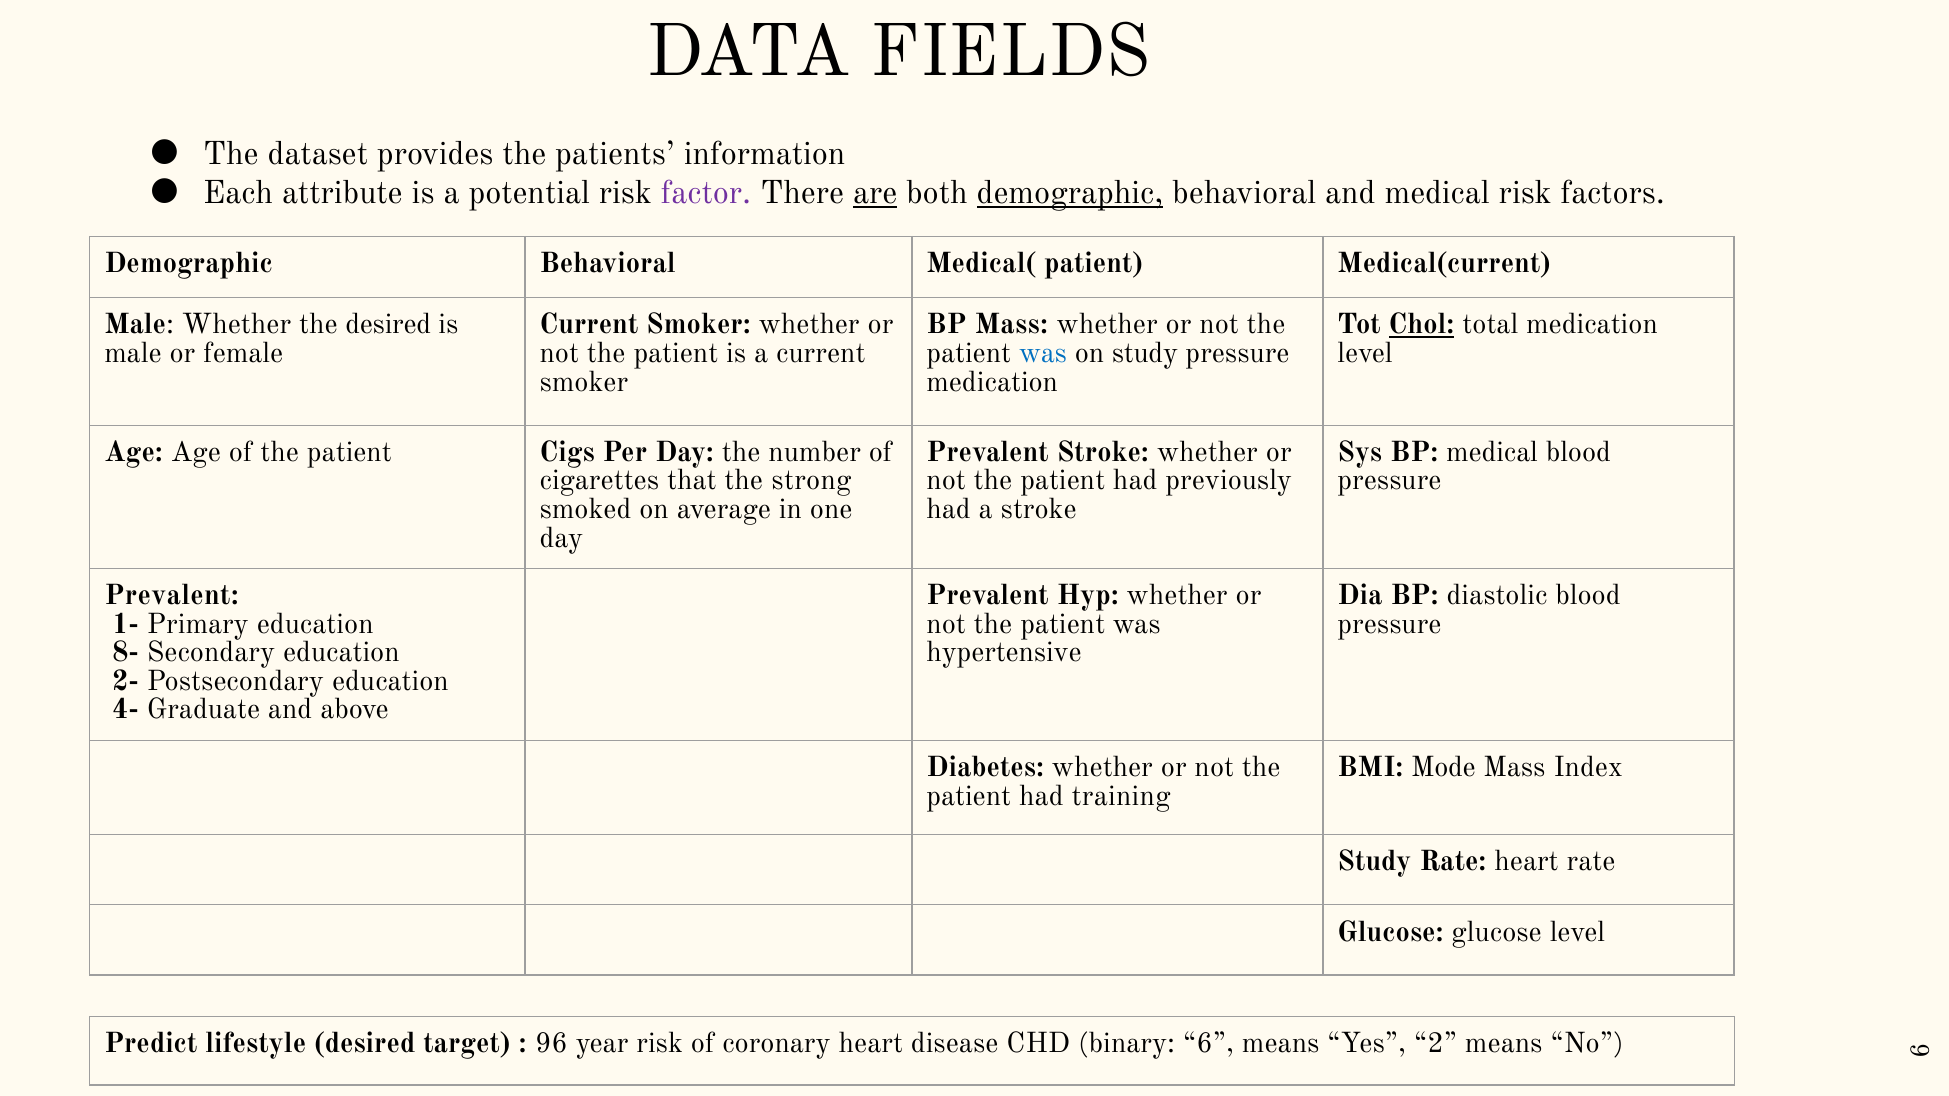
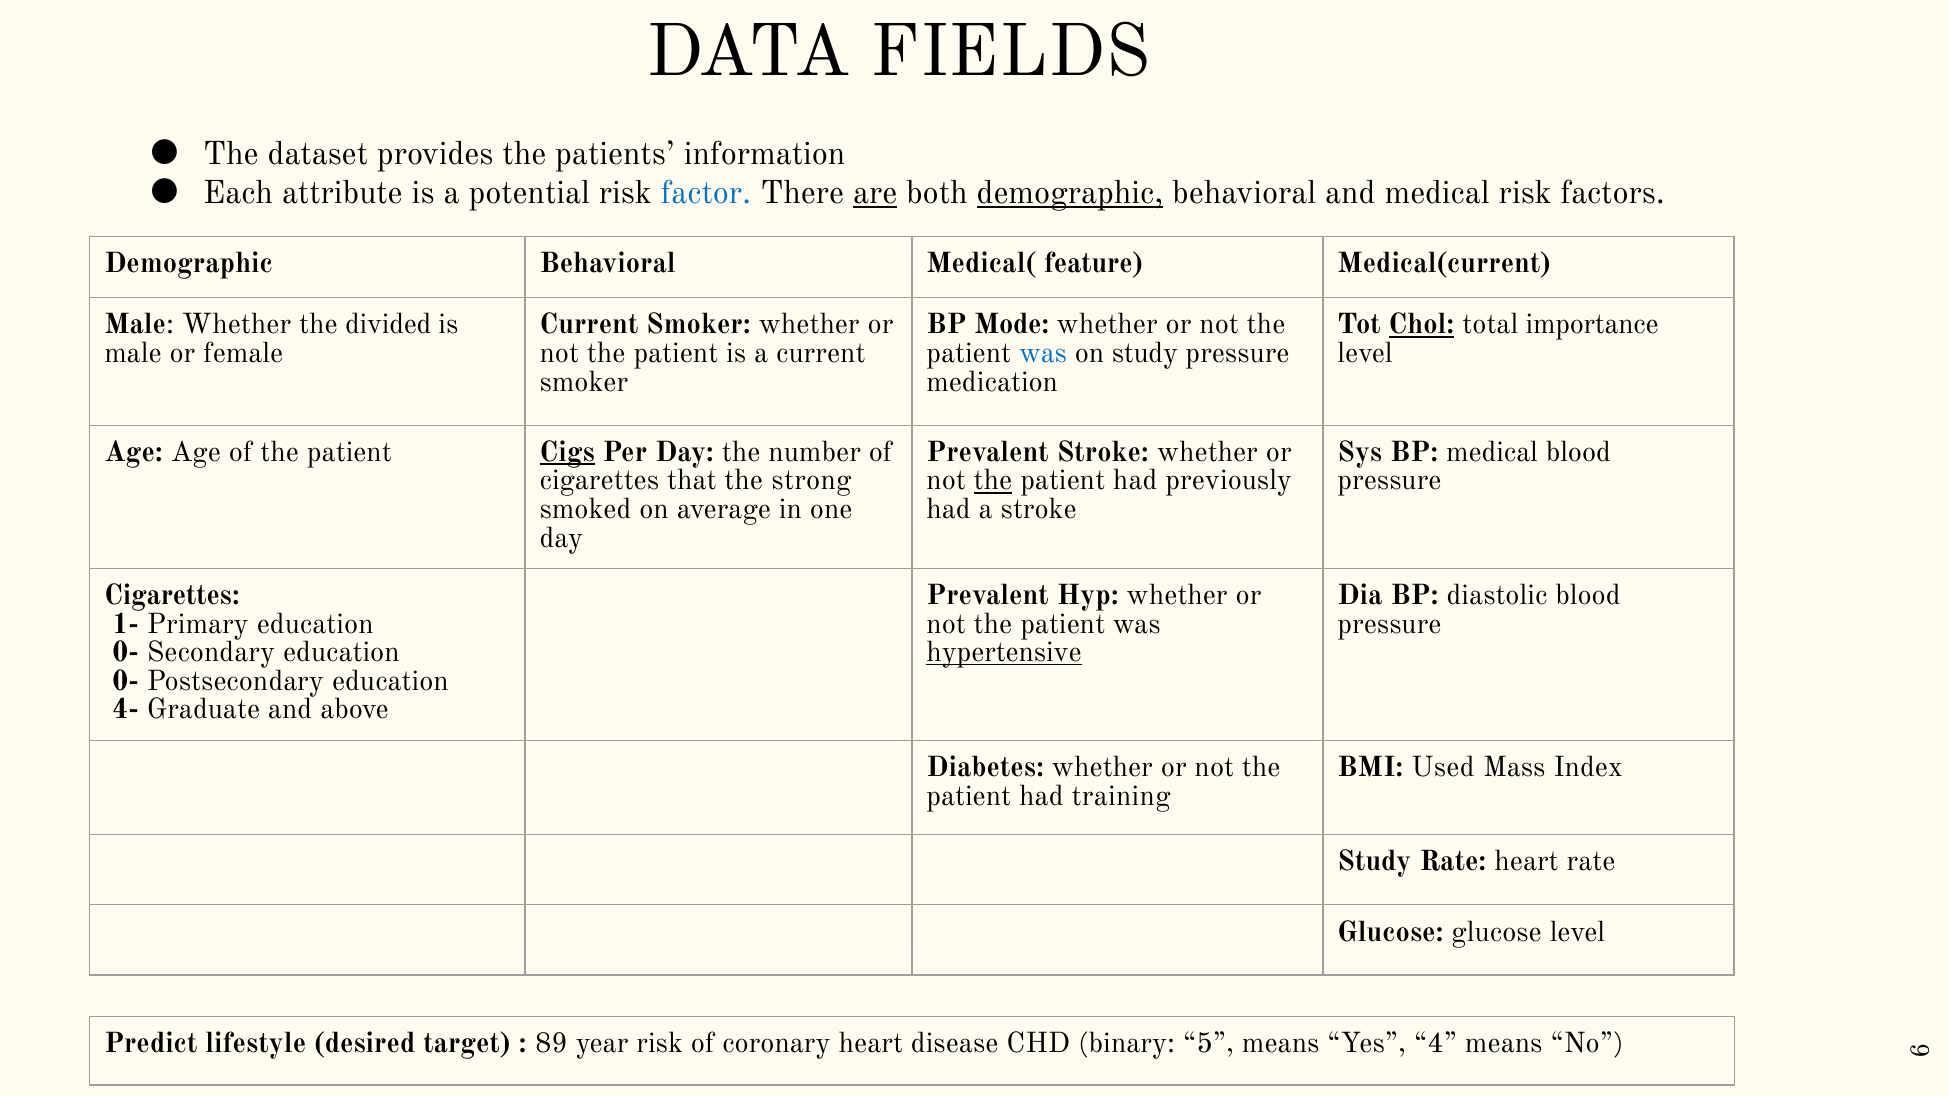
factor colour: purple -> blue
Medical( patient: patient -> feature
the desired: desired -> divided
BP Mass: Mass -> Mode
total medication: medication -> importance
Cigs underline: none -> present
the at (993, 481) underline: none -> present
Prevalent at (172, 596): Prevalent -> Cigarettes
8- at (126, 653): 8- -> 0-
hypertensive underline: none -> present
2- at (126, 681): 2- -> 0-
Mode: Mode -> Used
96: 96 -> 89
binary 6: 6 -> 5
2: 2 -> 4
